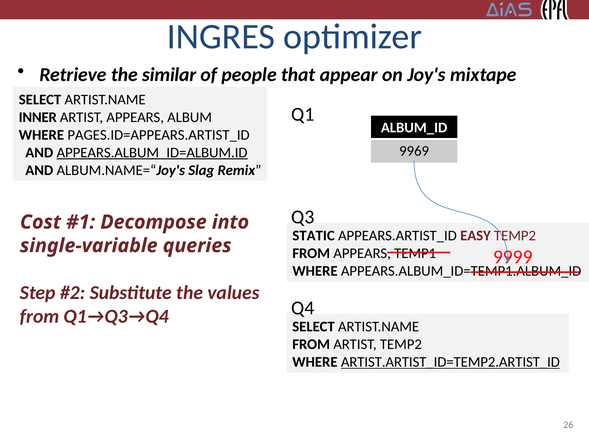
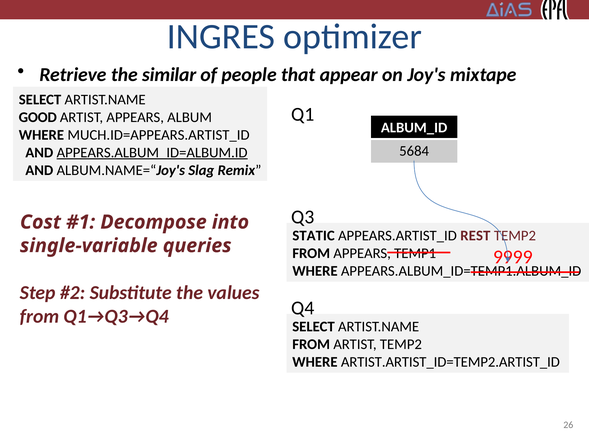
INNER: INNER -> GOOD
PAGES.ID=APPEARS.ARTIST_ID: PAGES.ID=APPEARS.ARTIST_ID -> MUCH.ID=APPEARS.ARTIST_ID
9969: 9969 -> 5684
EASY: EASY -> REST
ARTIST.ARTIST_ID=TEMP2.ARTIST_ID underline: present -> none
